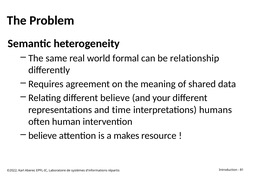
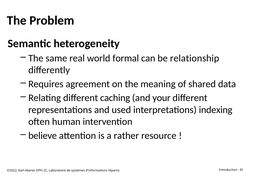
different believe: believe -> caching
time: time -> used
humans: humans -> indexing
makes: makes -> rather
